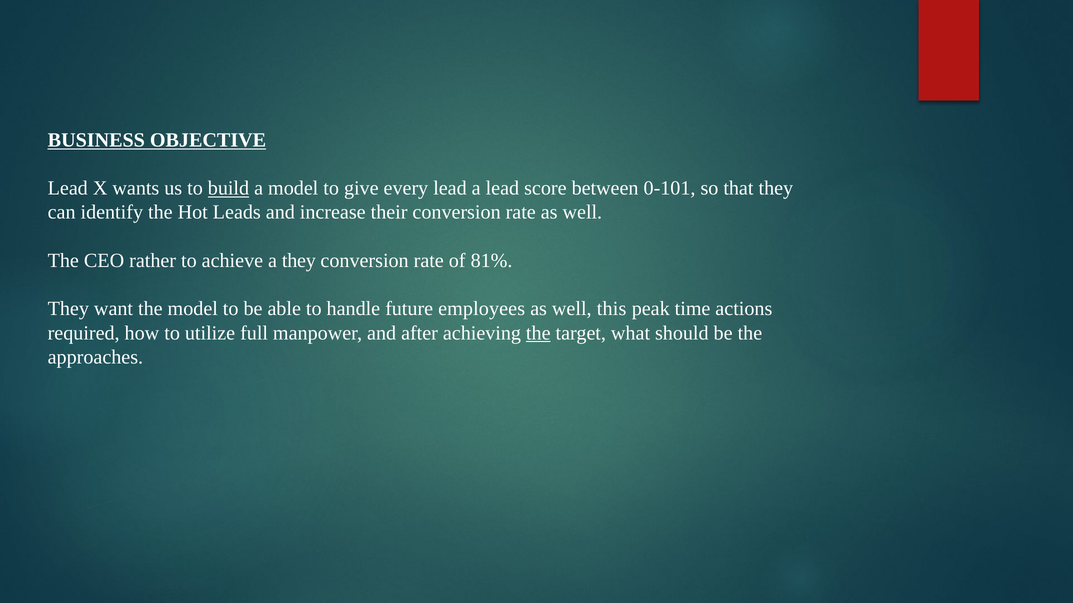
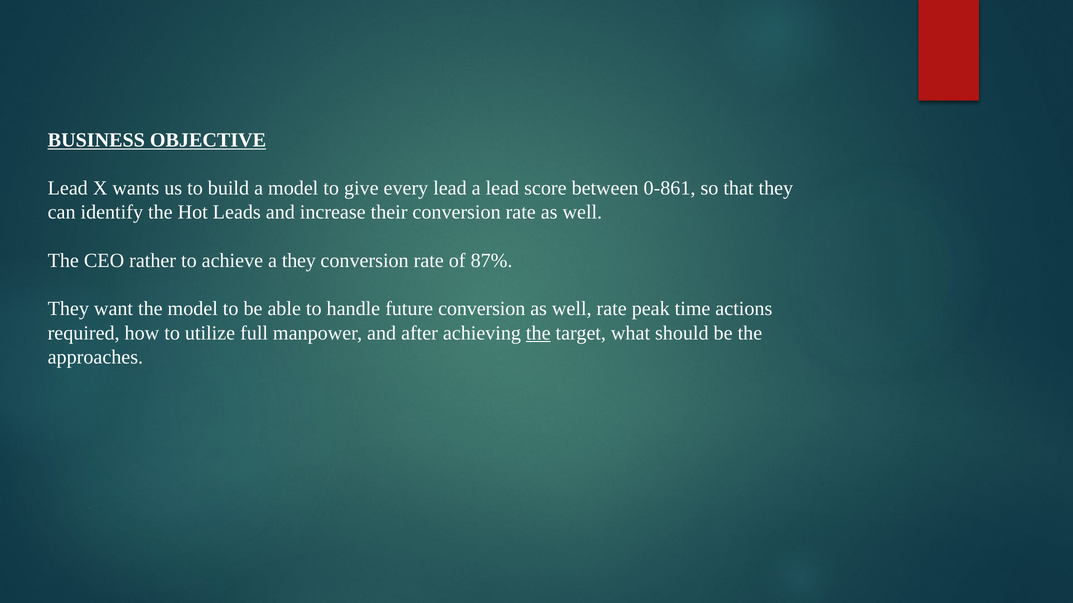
build underline: present -> none
0-101: 0-101 -> 0-861
81%: 81% -> 87%
future employees: employees -> conversion
well this: this -> rate
